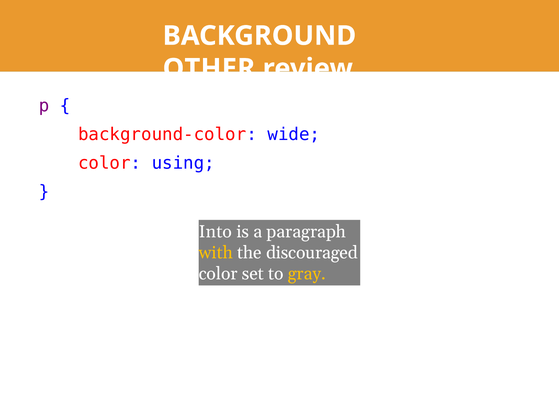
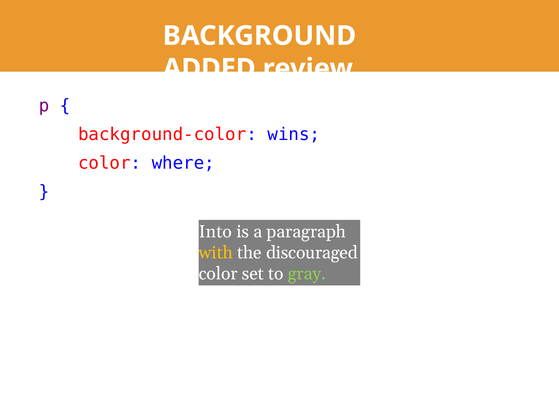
OTHER: OTHER -> ADDED
wide: wide -> wins
using: using -> where
gray colour: yellow -> light green
